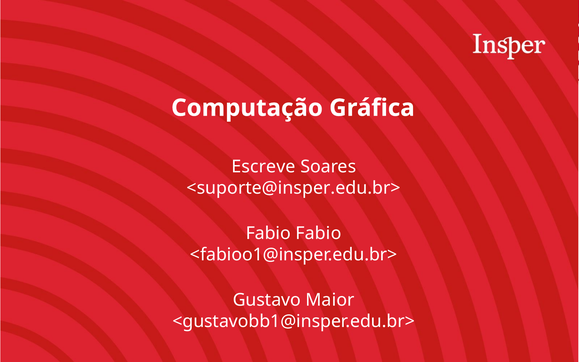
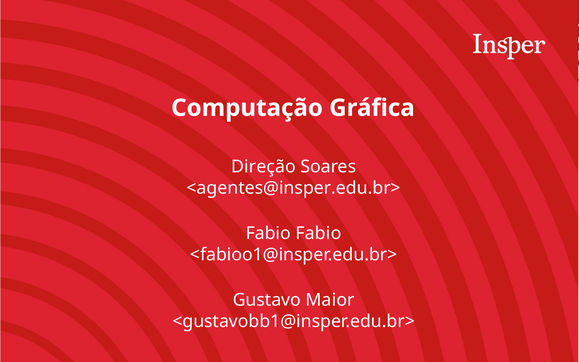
Escreve: Escreve -> Direção
<suporte@insper.edu.br>: <suporte@insper.edu.br> -> <agentes@insper.edu.br>
